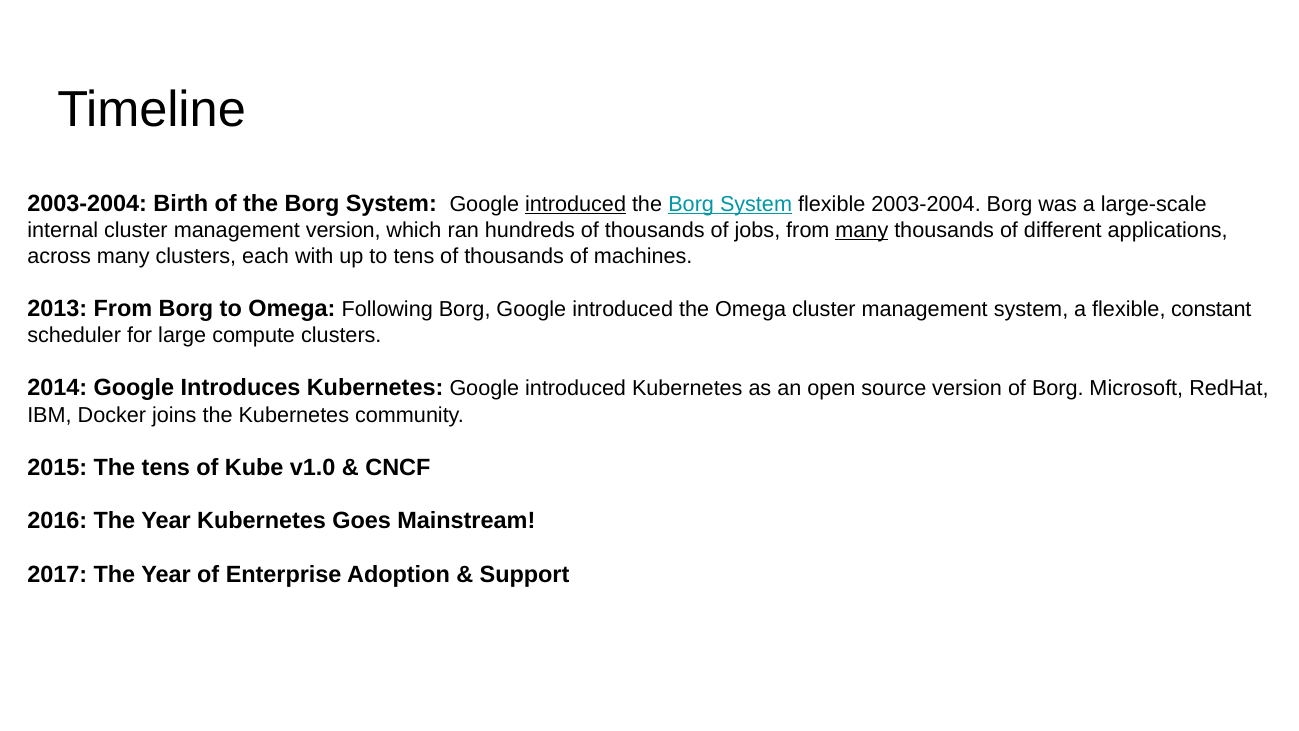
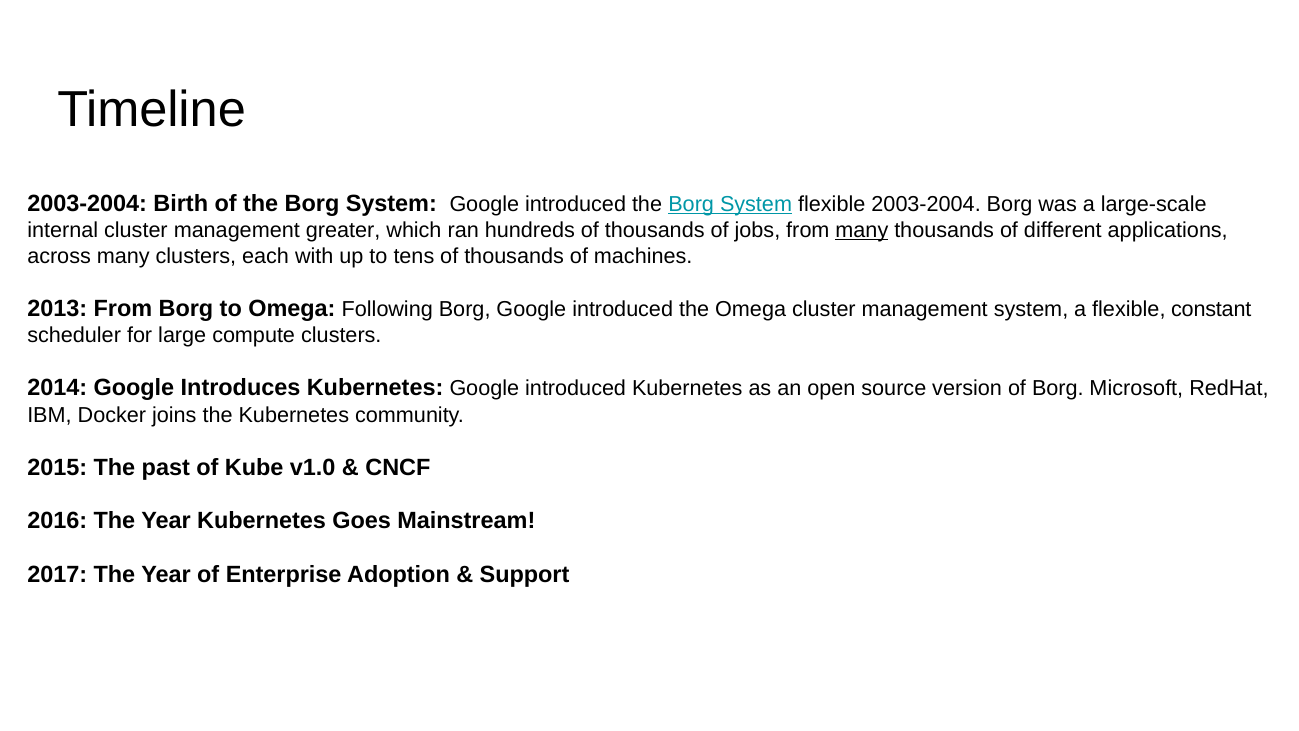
introduced at (576, 204) underline: present -> none
management version: version -> greater
The tens: tens -> past
